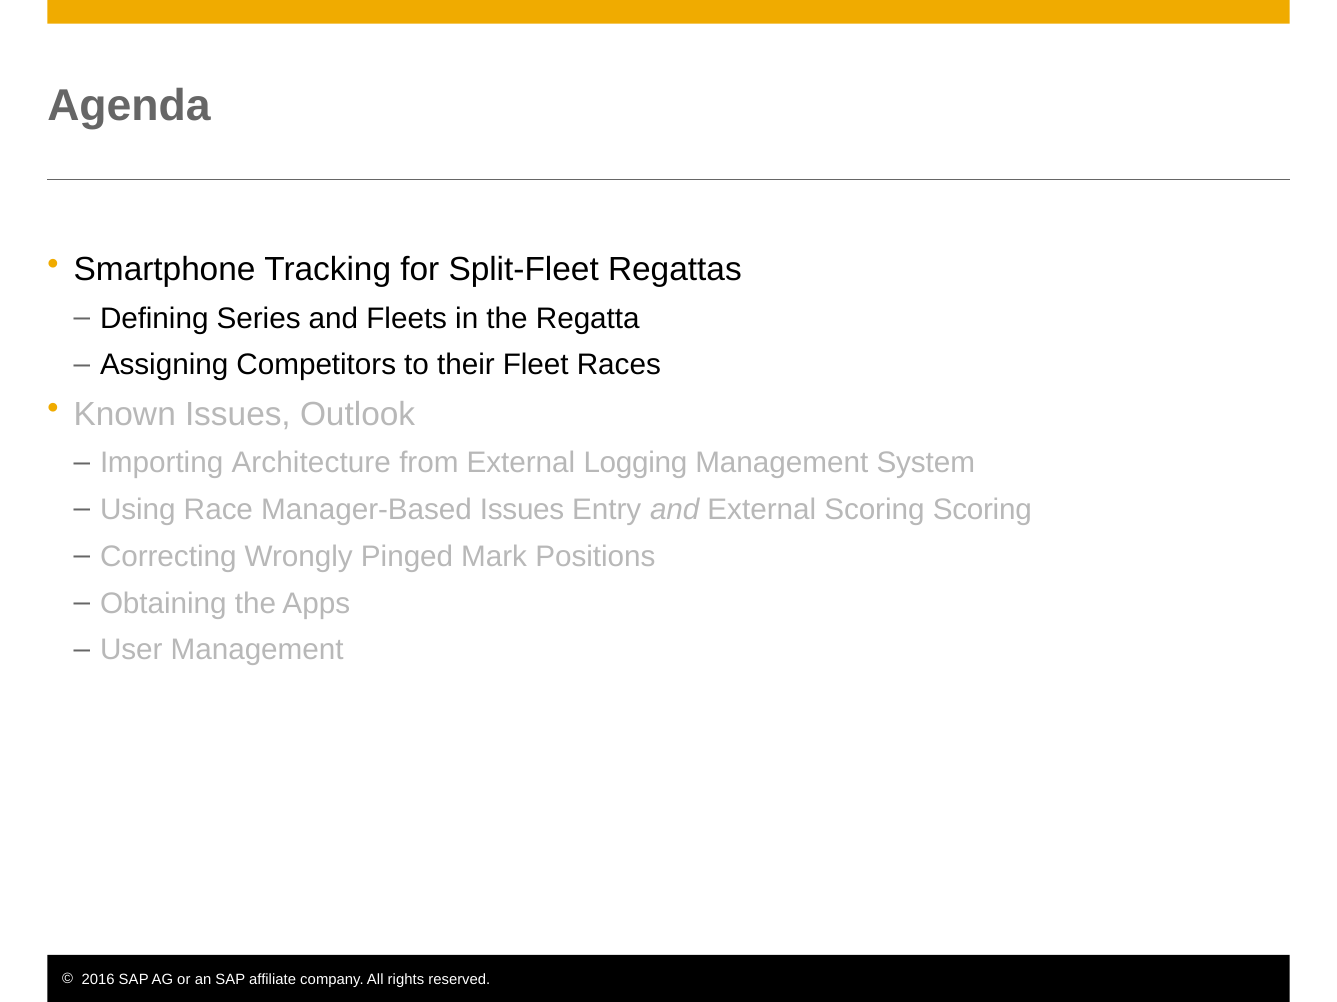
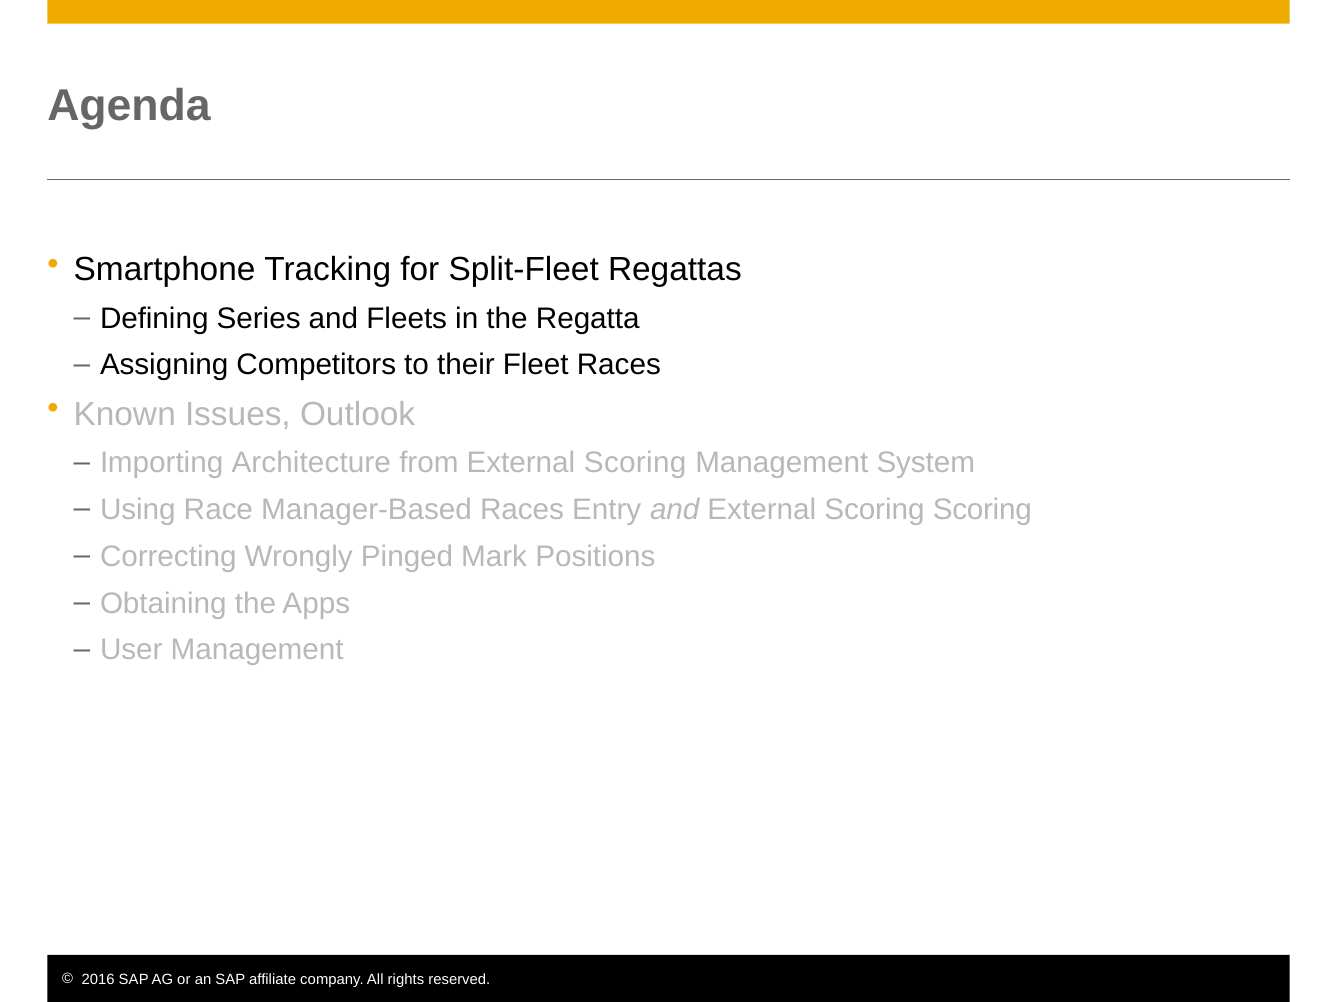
from External Logging: Logging -> Scoring
Manager-Based Issues: Issues -> Races
